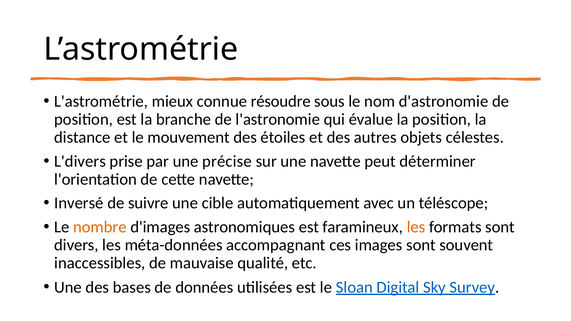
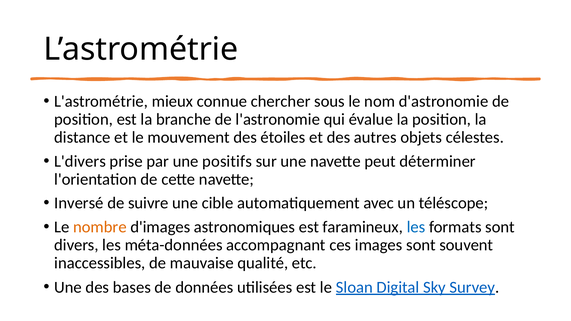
résoudre: résoudre -> chercher
précise: précise -> positifs
les at (416, 227) colour: orange -> blue
